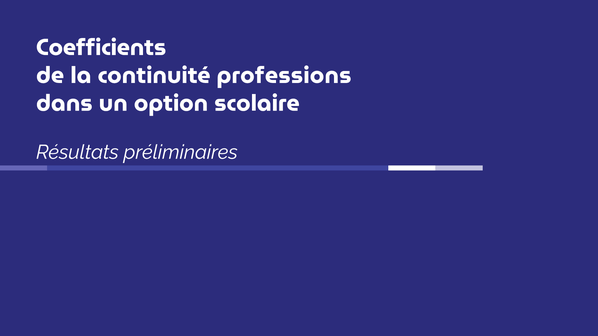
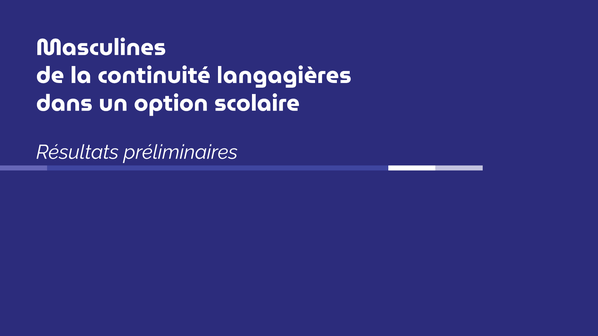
Coefficients: Coefficients -> Masculines
professions: professions -> langagières
